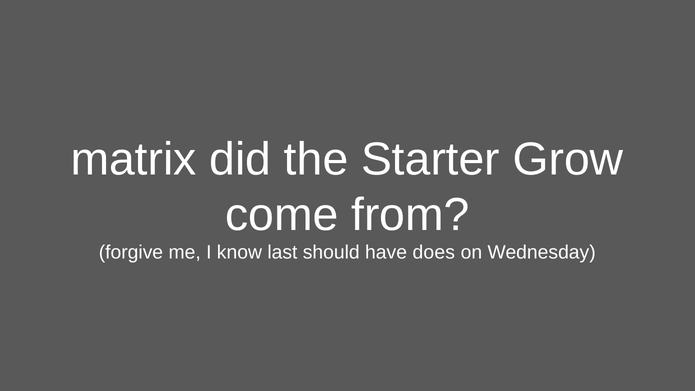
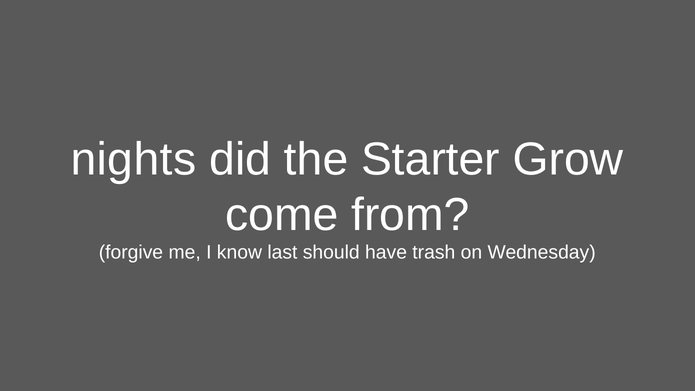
matrix: matrix -> nights
does: does -> trash
